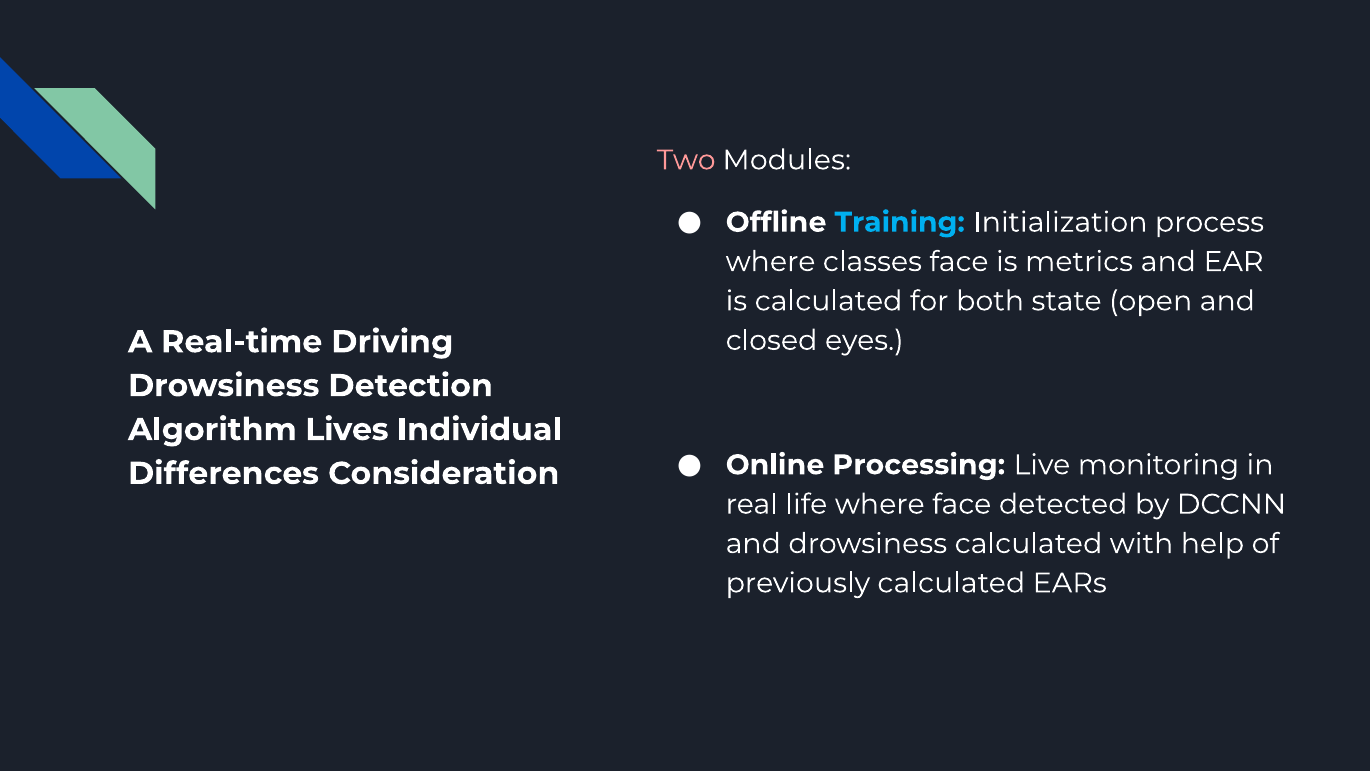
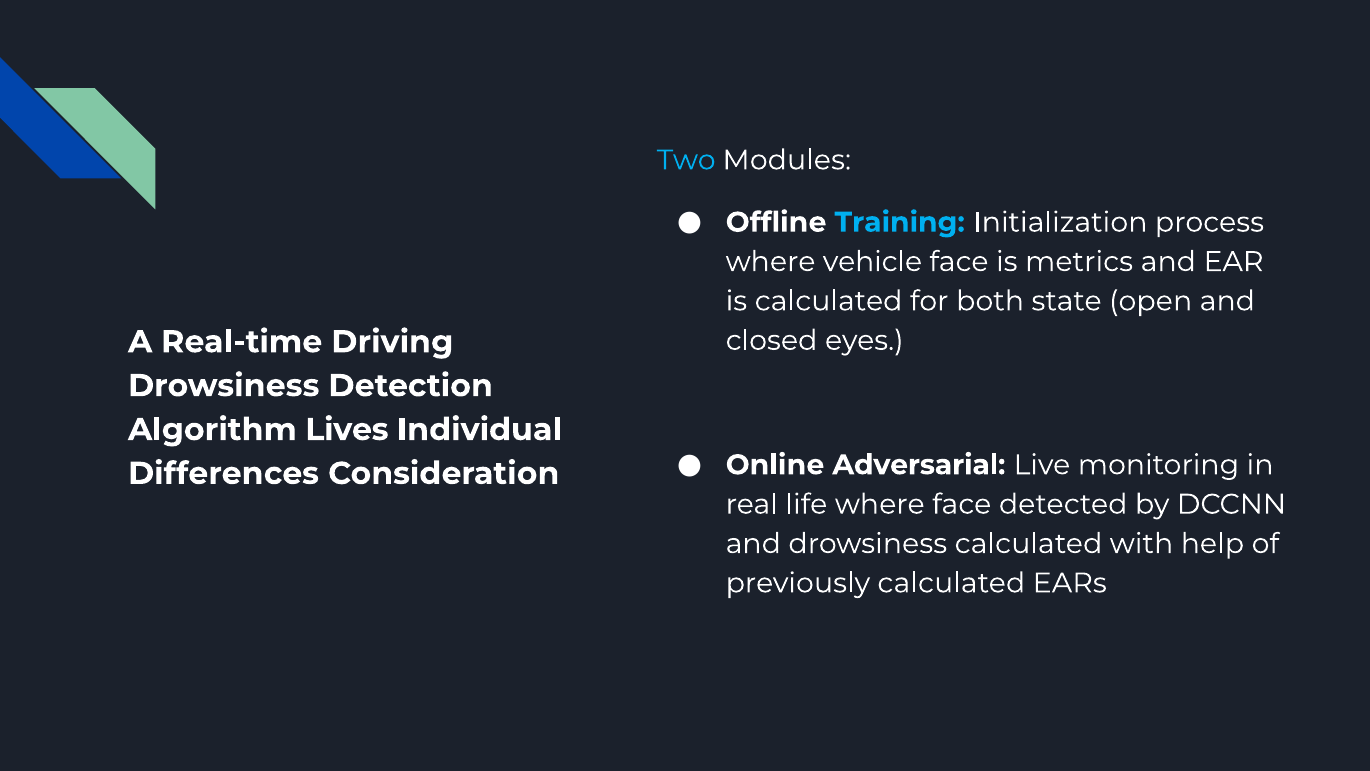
Two colour: pink -> light blue
classes: classes -> vehicle
Processing: Processing -> Adversarial
